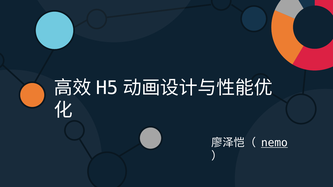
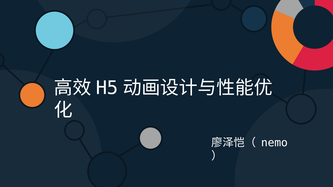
nemo underline: present -> none
